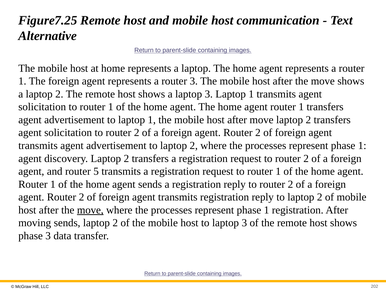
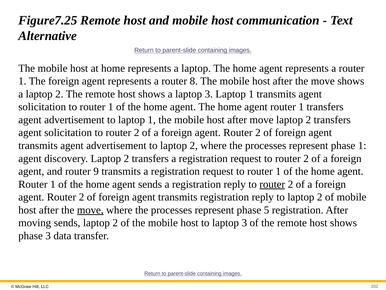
router 3: 3 -> 8
5: 5 -> 9
router at (272, 184) underline: none -> present
1 at (267, 210): 1 -> 5
